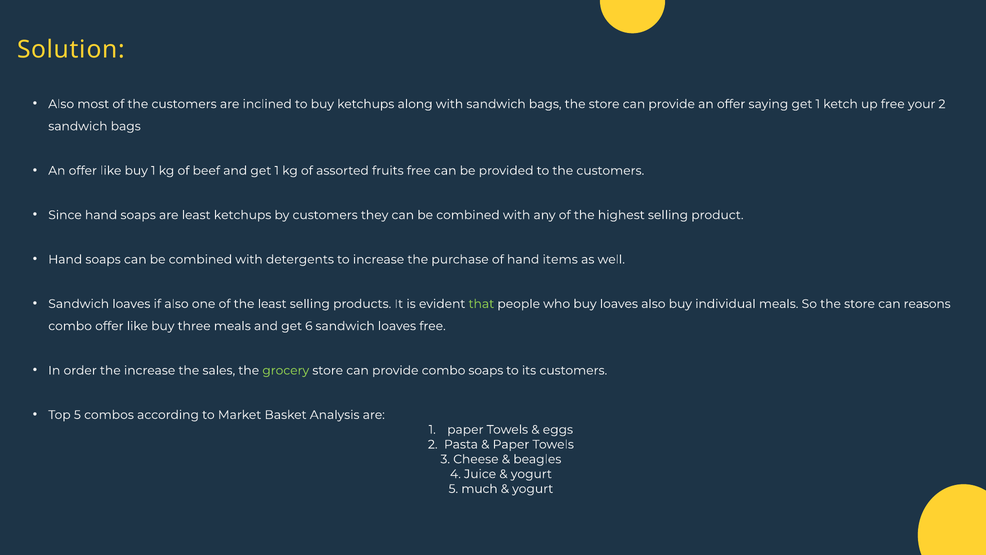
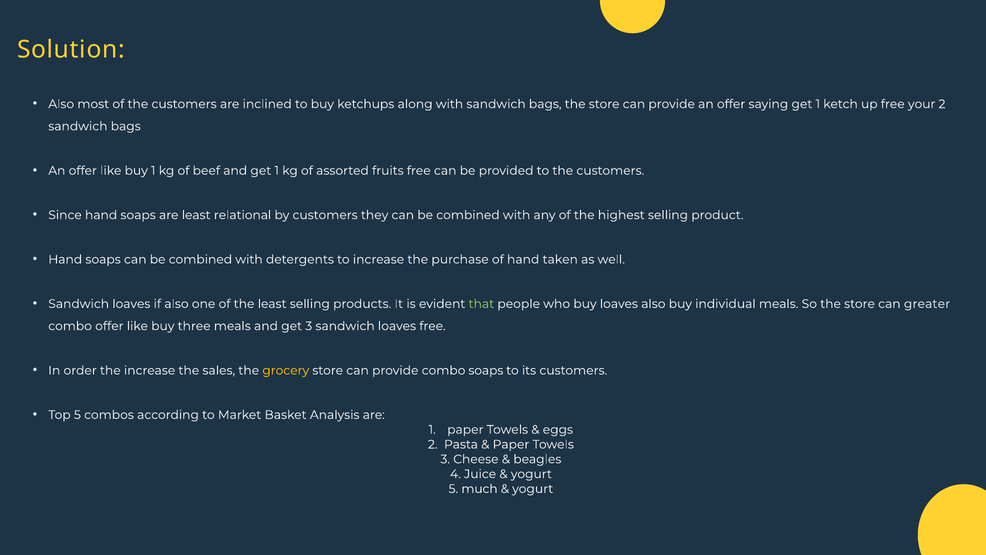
least ketchups: ketchups -> relational
items: items -> taken
reasons: reasons -> greater
get 6: 6 -> 3
grocery colour: light green -> yellow
